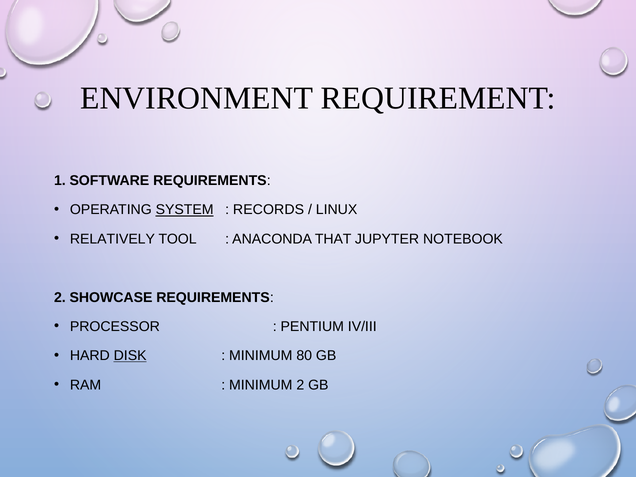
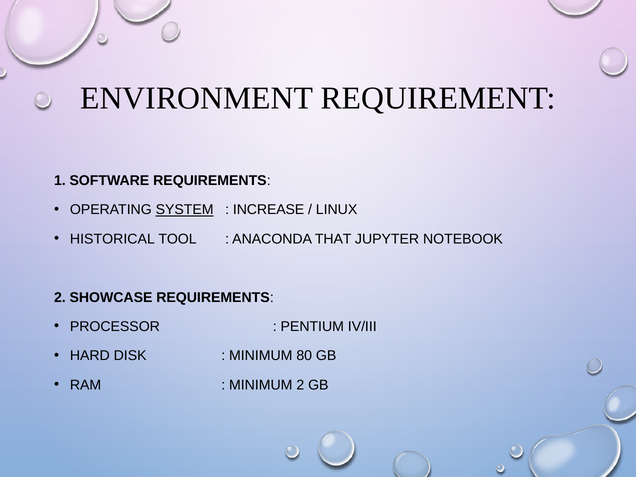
RECORDS: RECORDS -> INCREASE
RELATIVELY: RELATIVELY -> HISTORICAL
DISK underline: present -> none
